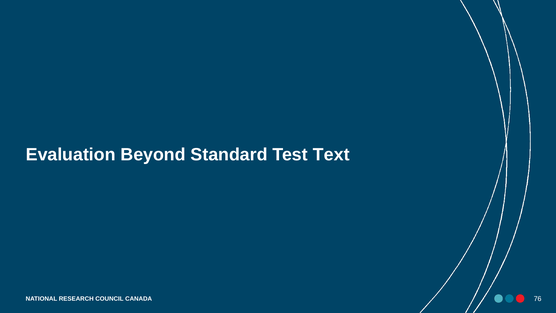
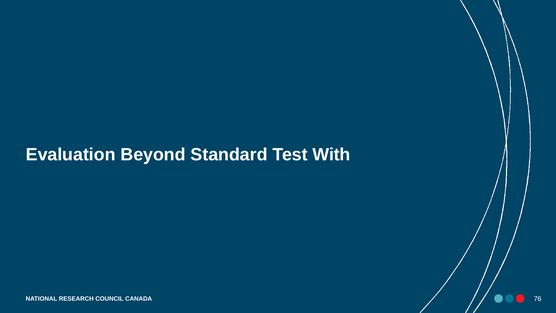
Text: Text -> With
